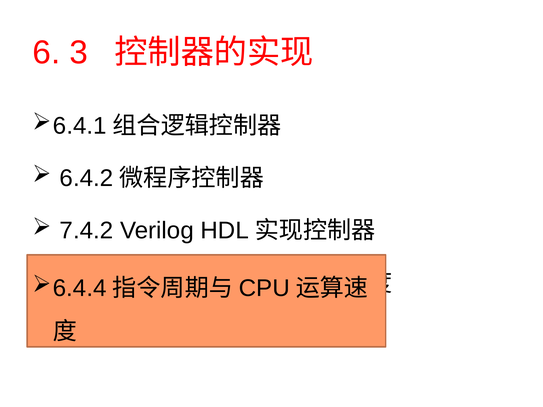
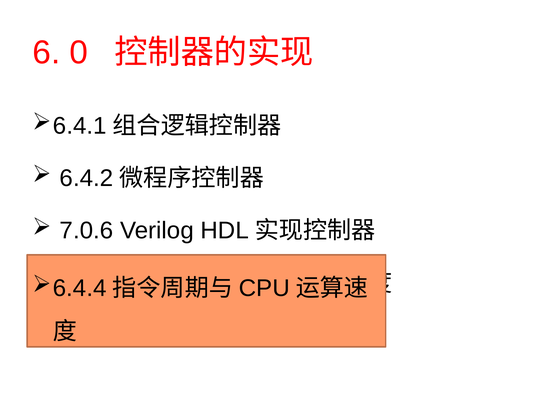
3: 3 -> 0
7.4.2: 7.4.2 -> 7.0.6
